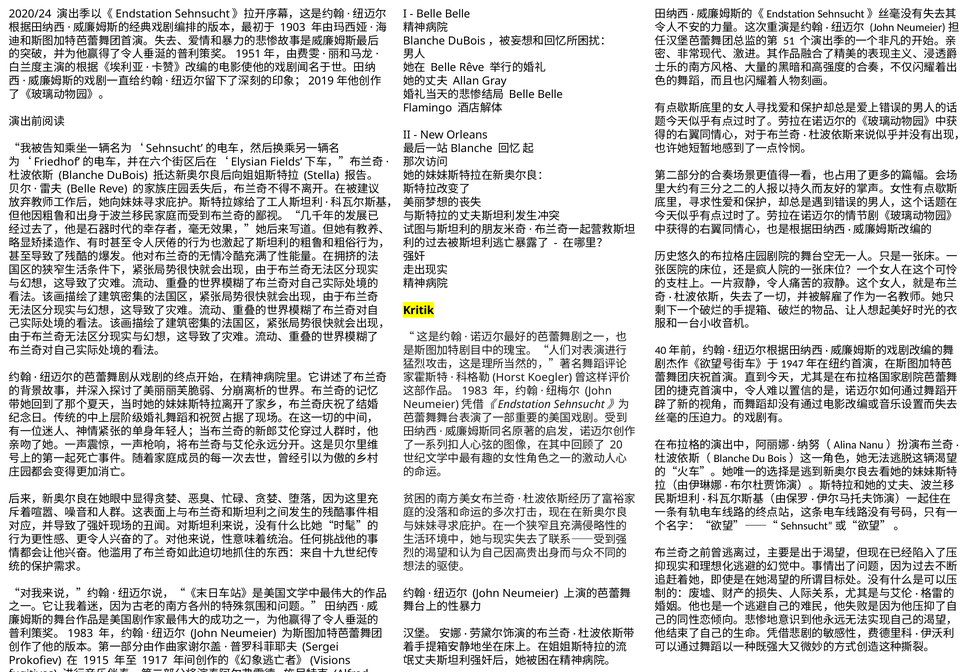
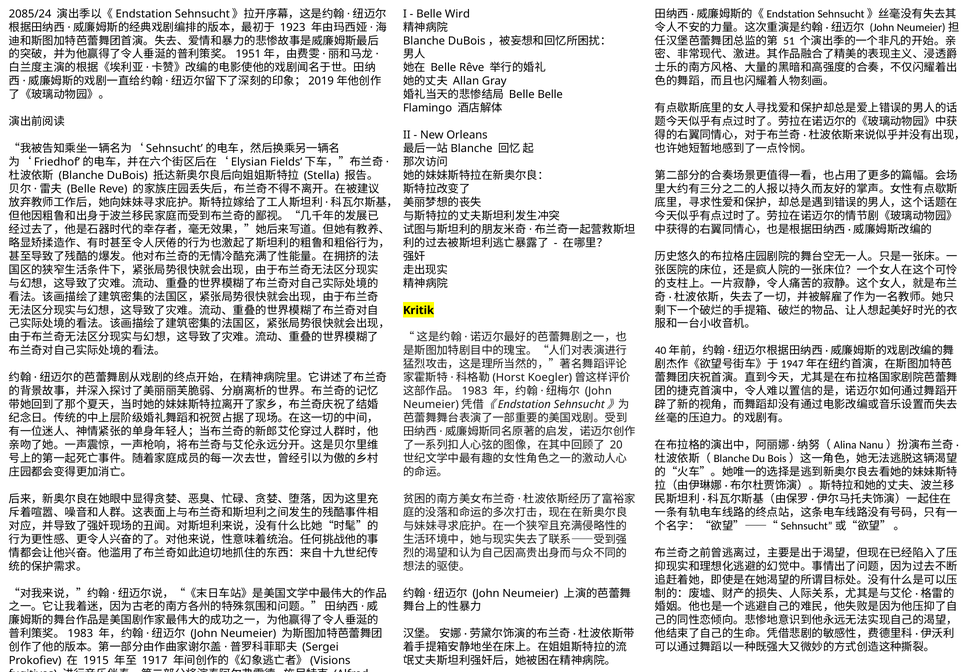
2020/24: 2020/24 -> 2085/24
Belle at (458, 14): Belle -> Wird
1903: 1903 -> 1923
